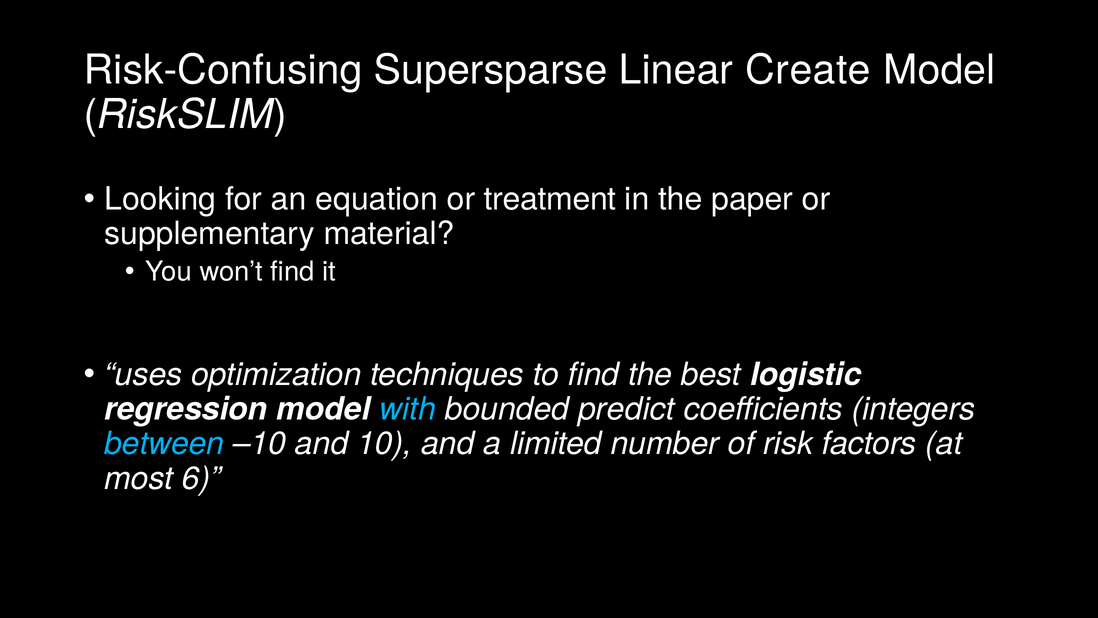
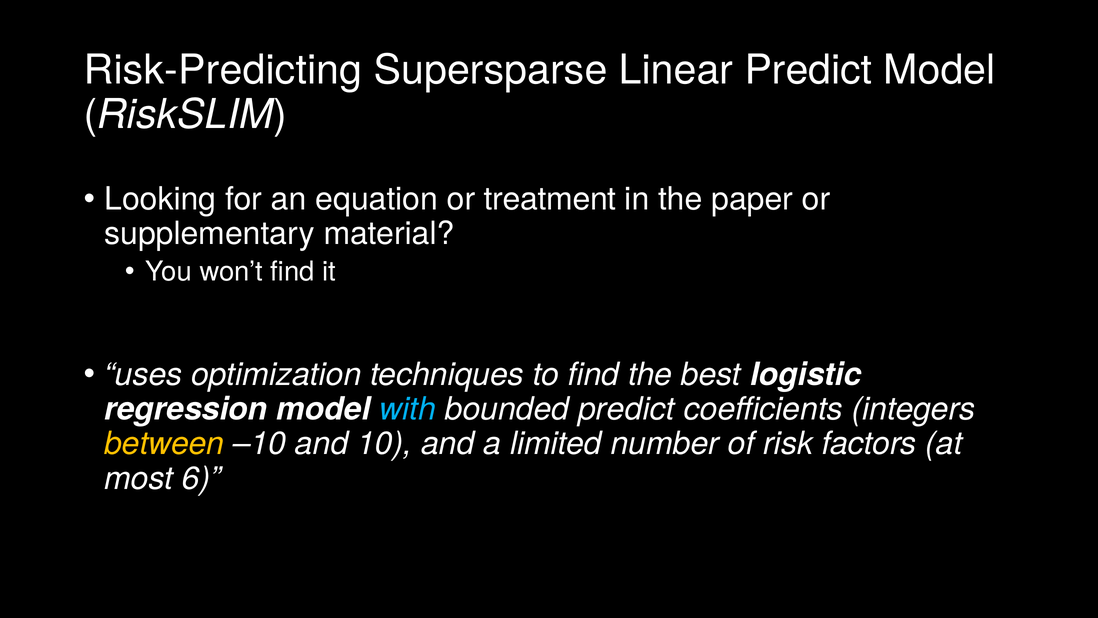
Risk-Confusing: Risk-Confusing -> Risk-Predicting
Linear Create: Create -> Predict
between colour: light blue -> yellow
